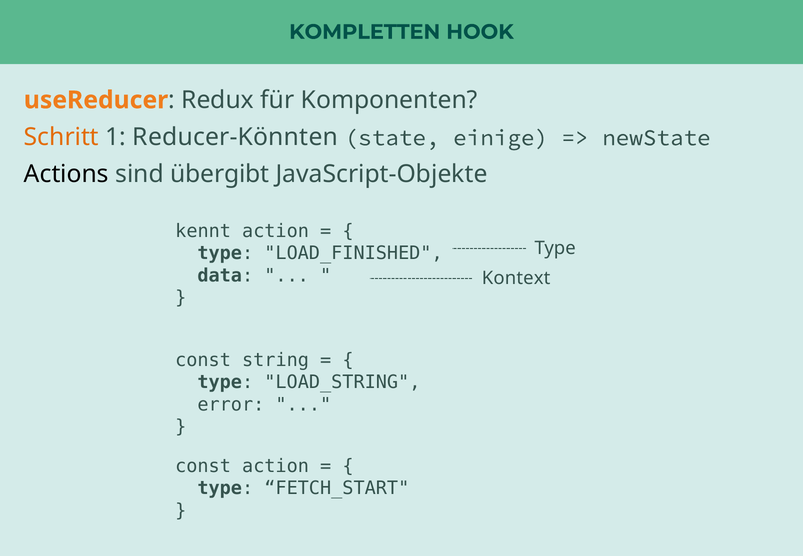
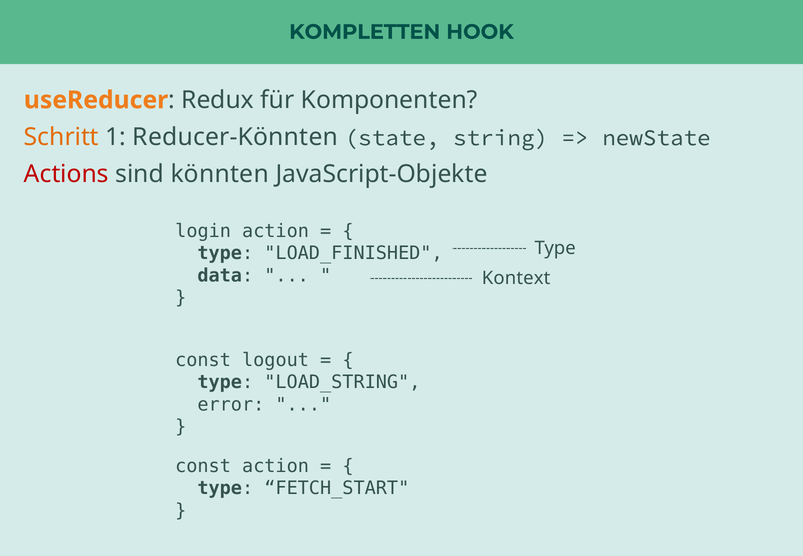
einige: einige -> string
Actions colour: black -> red
übergibt: übergibt -> könnten
kennt: kennt -> login
string: string -> logout
